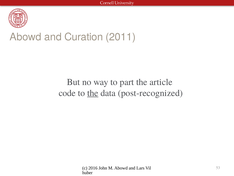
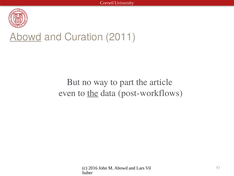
Abowd at (26, 37) underline: none -> present
code: code -> even
post-recognized: post-recognized -> post-workflows
